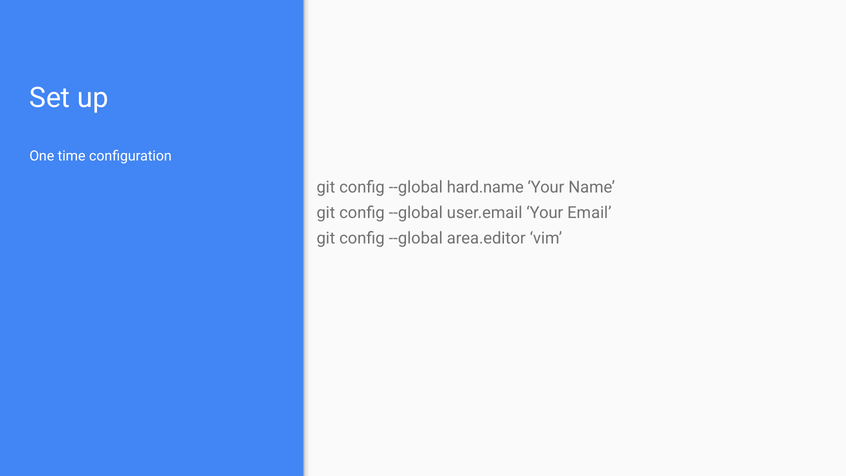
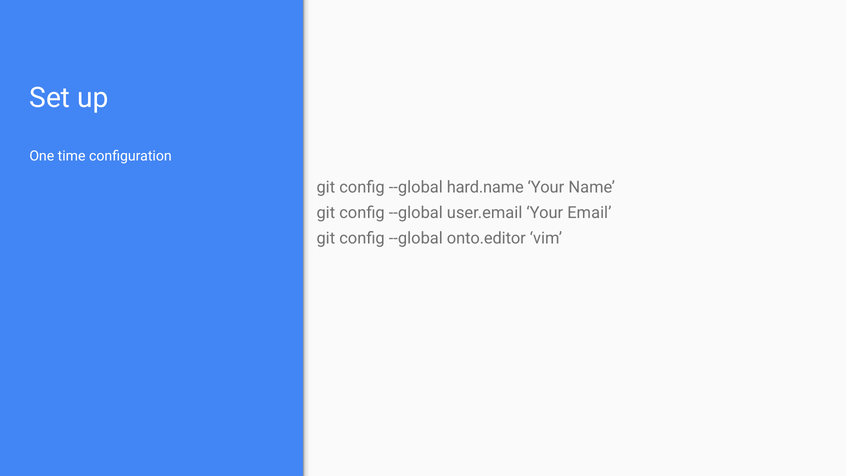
area.editor: area.editor -> onto.editor
